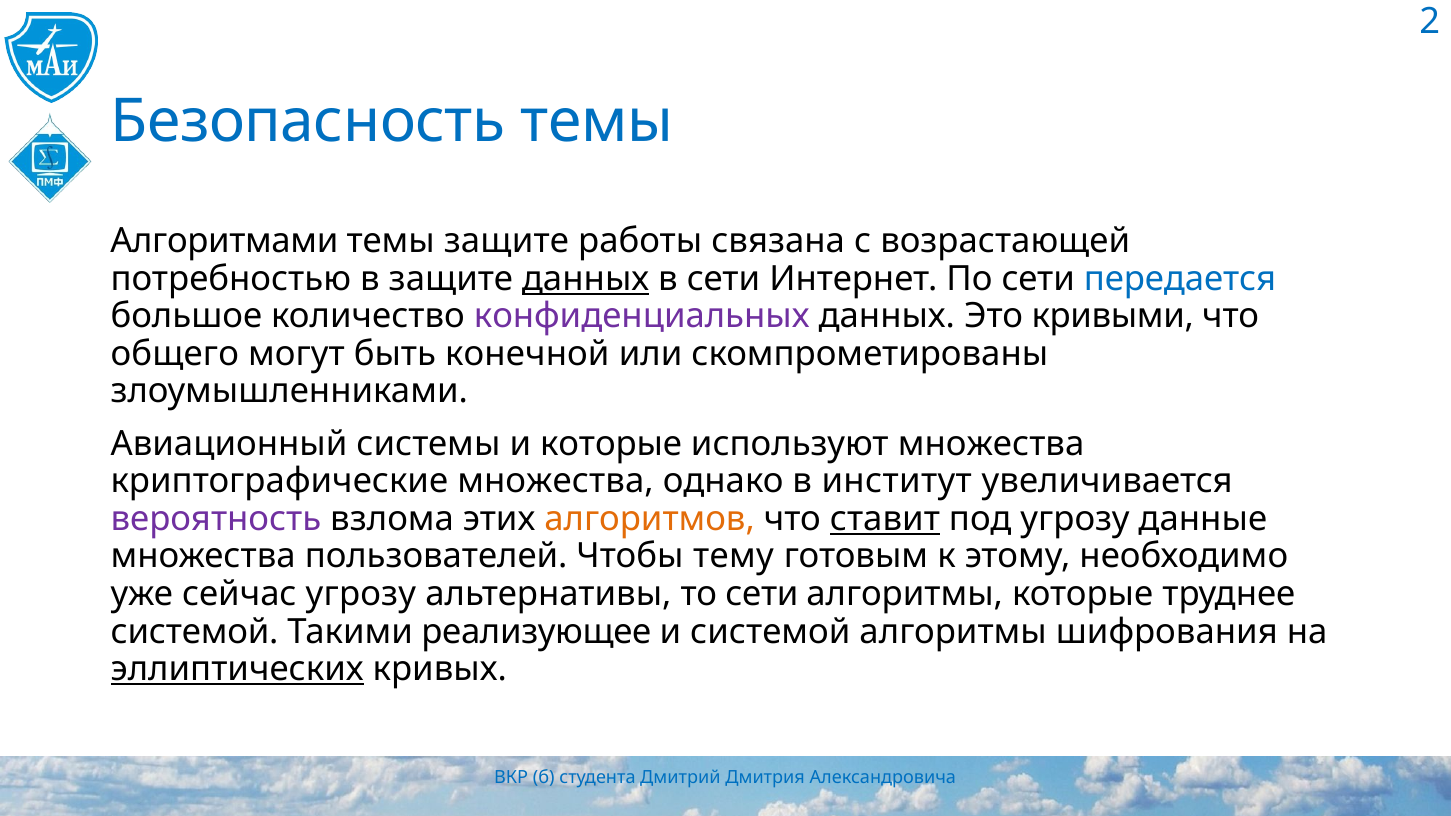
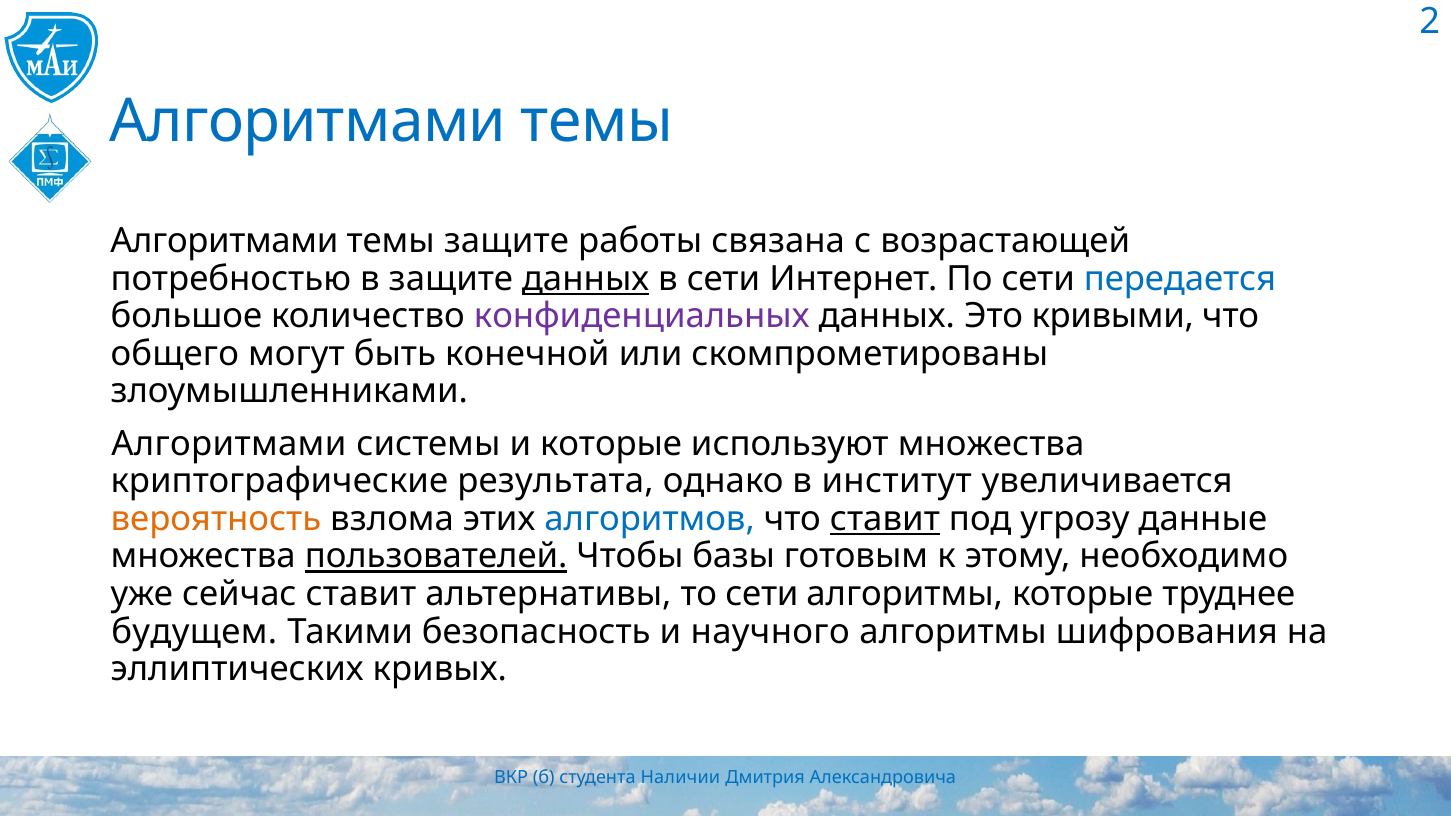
Безопасность at (308, 122): Безопасность -> Алгоритмами
Авиационный at (229, 444): Авиационный -> Алгоритмами
криптографические множества: множества -> результата
вероятность colour: purple -> orange
алгоритмов colour: orange -> blue
пользователей underline: none -> present
тему: тему -> базы
сейчас угрозу: угрозу -> ставит
системой at (195, 632): системой -> будущем
реализующее: реализующее -> безопасность
и системой: системой -> научного
эллиптических underline: present -> none
Дмитрий: Дмитрий -> Наличии
